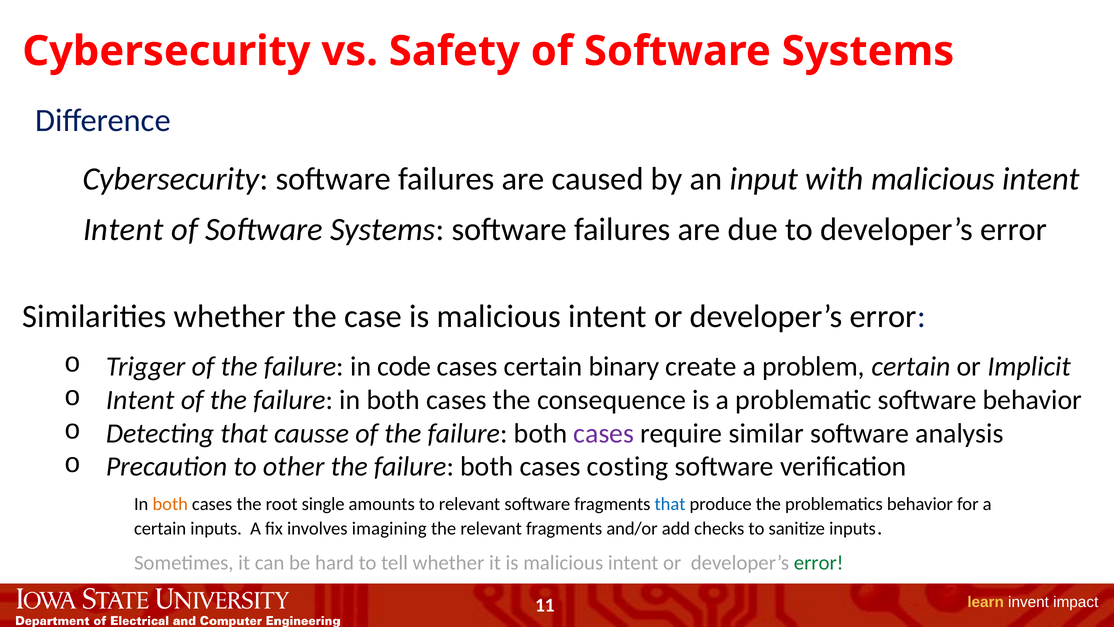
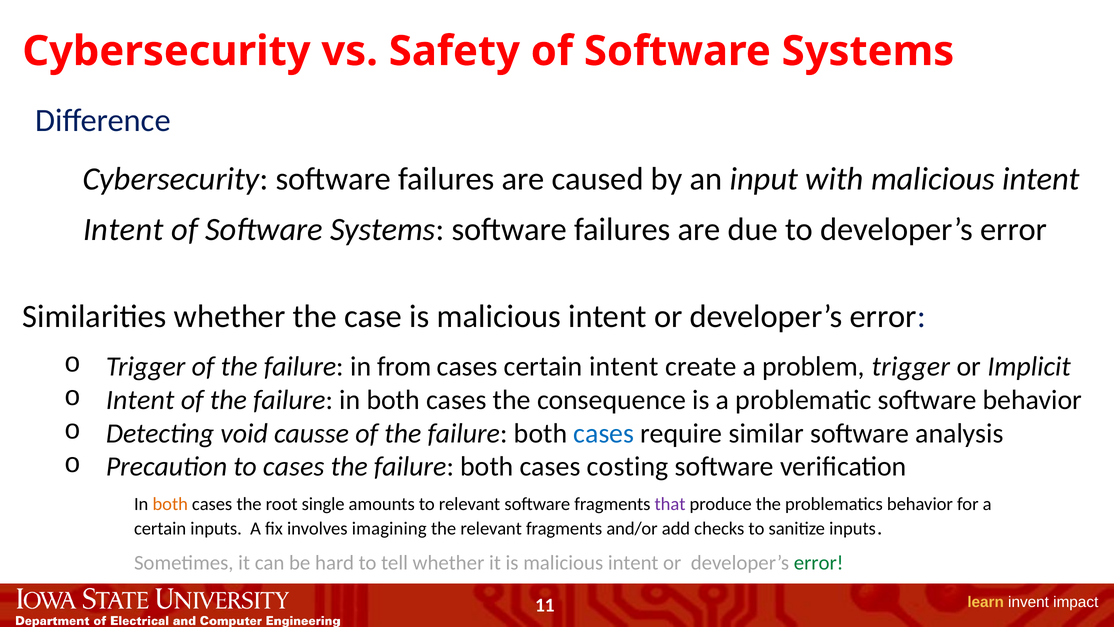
code: code -> from
certain binary: binary -> intent
problem certain: certain -> trigger
Detecting that: that -> void
cases at (604, 433) colour: purple -> blue
to other: other -> cases
that at (670, 504) colour: blue -> purple
